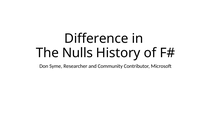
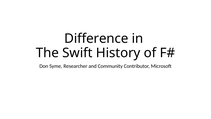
Nulls: Nulls -> Swift
